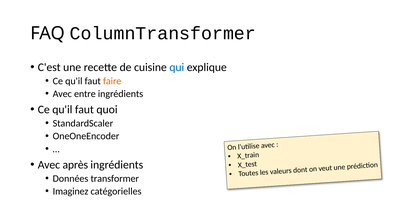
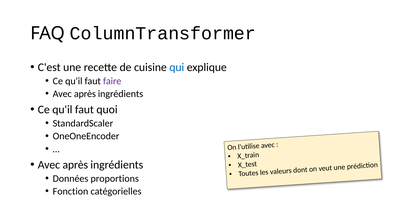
faire colour: orange -> purple
entre at (85, 94): entre -> après
transformer: transformer -> proportions
Imaginez: Imaginez -> Fonction
